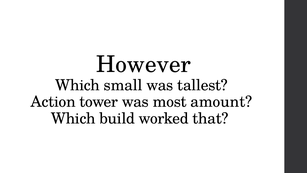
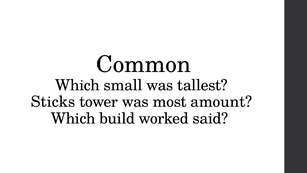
However: However -> Common
Action: Action -> Sticks
that: that -> said
